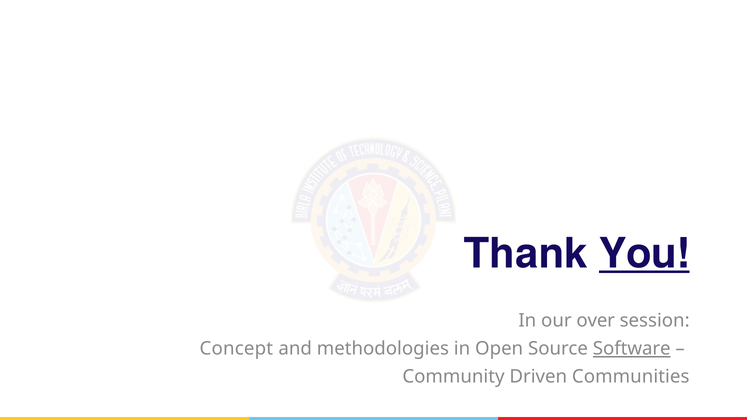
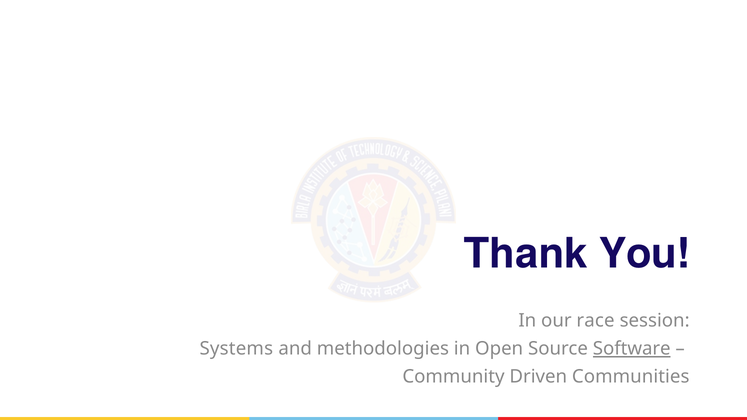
You underline: present -> none
over: over -> race
Concept: Concept -> Systems
